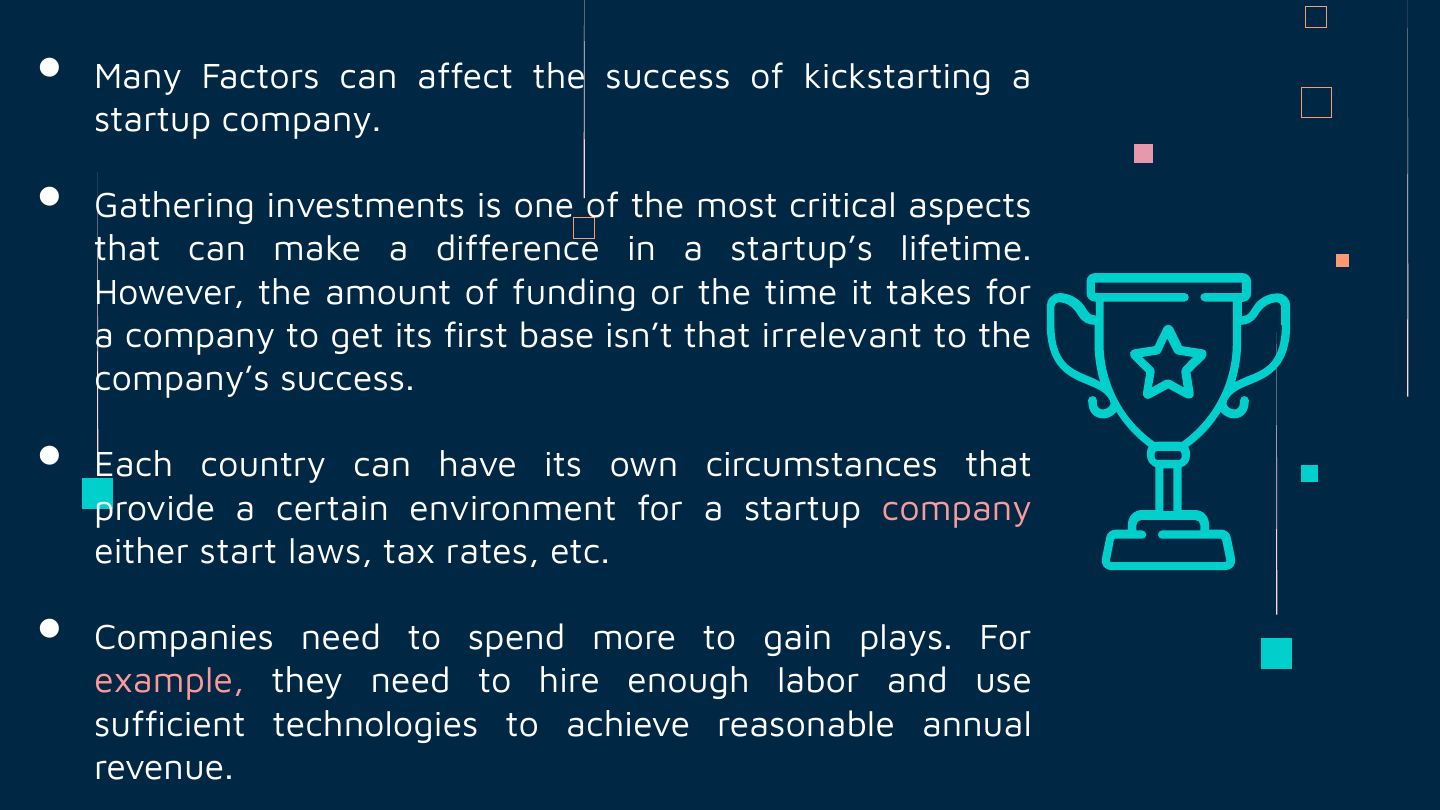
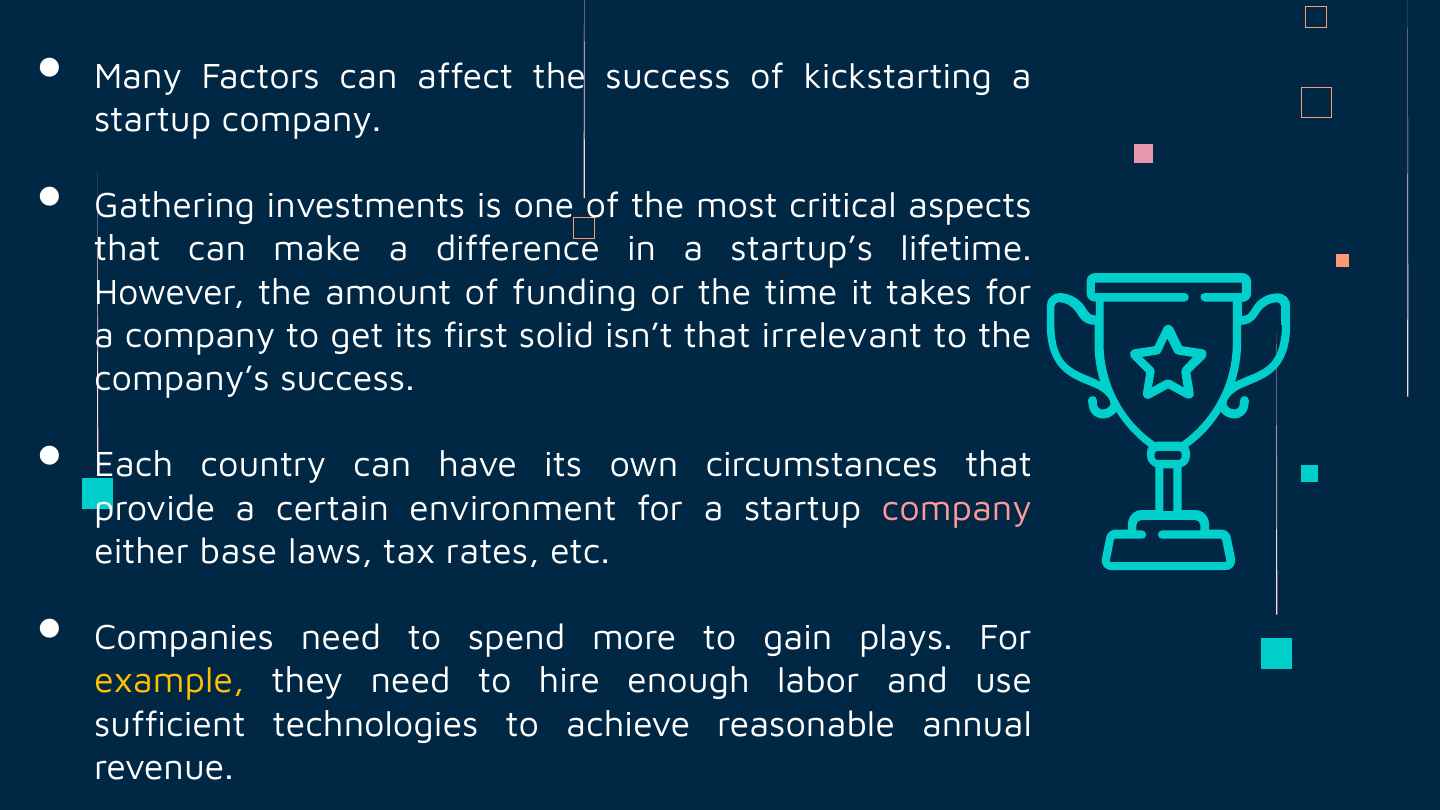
base: base -> solid
start: start -> base
example colour: pink -> yellow
